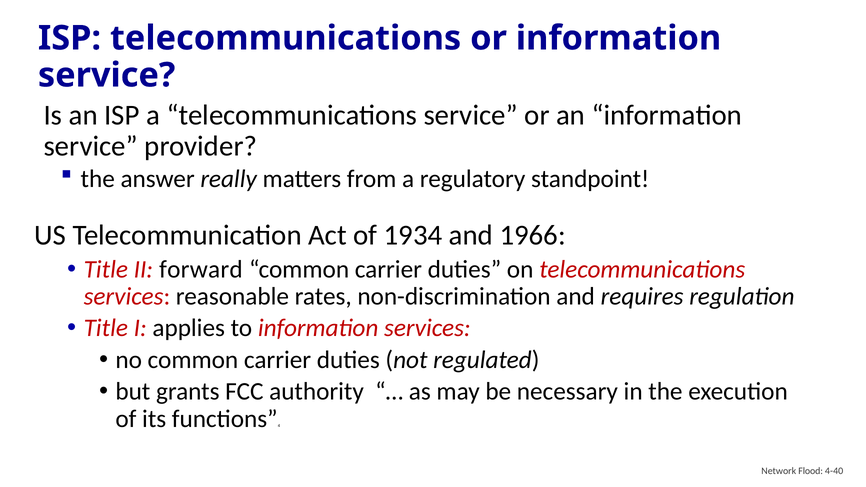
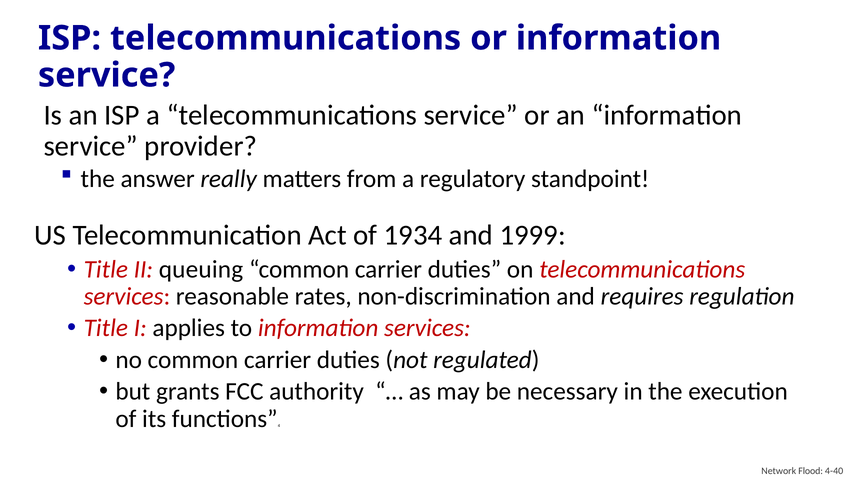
1966: 1966 -> 1999
forward: forward -> queuing
